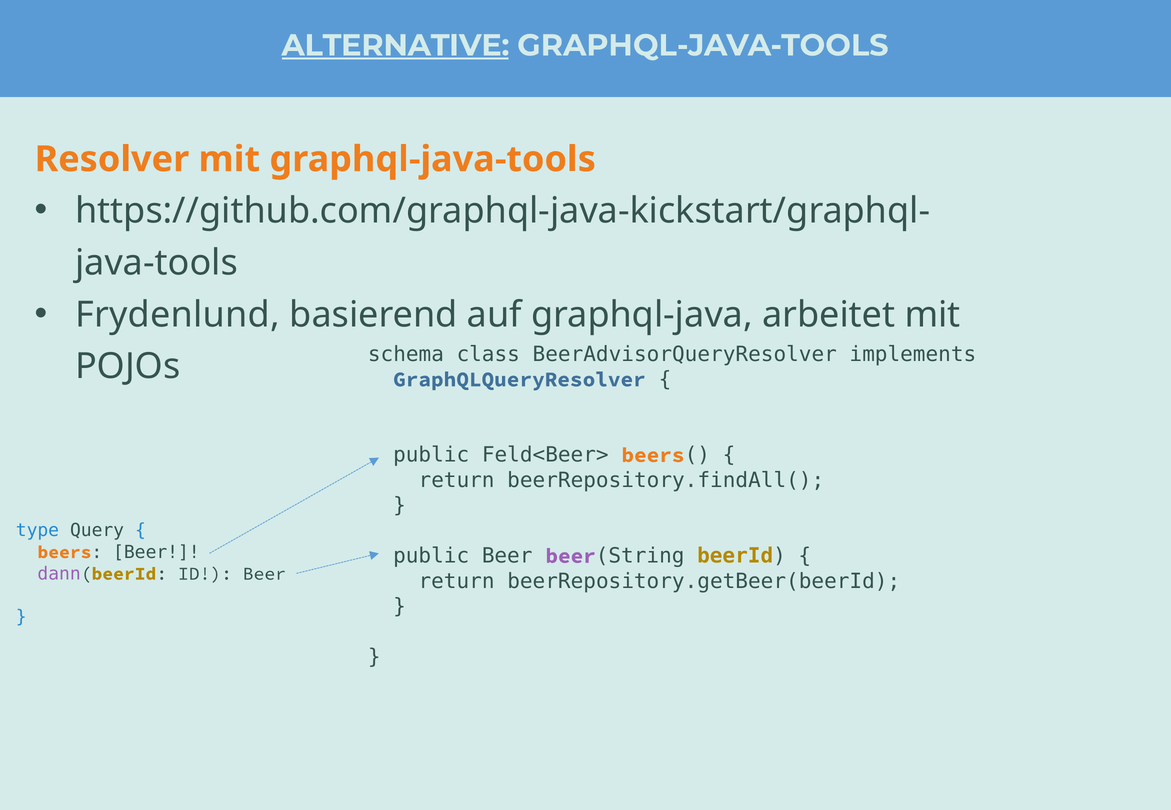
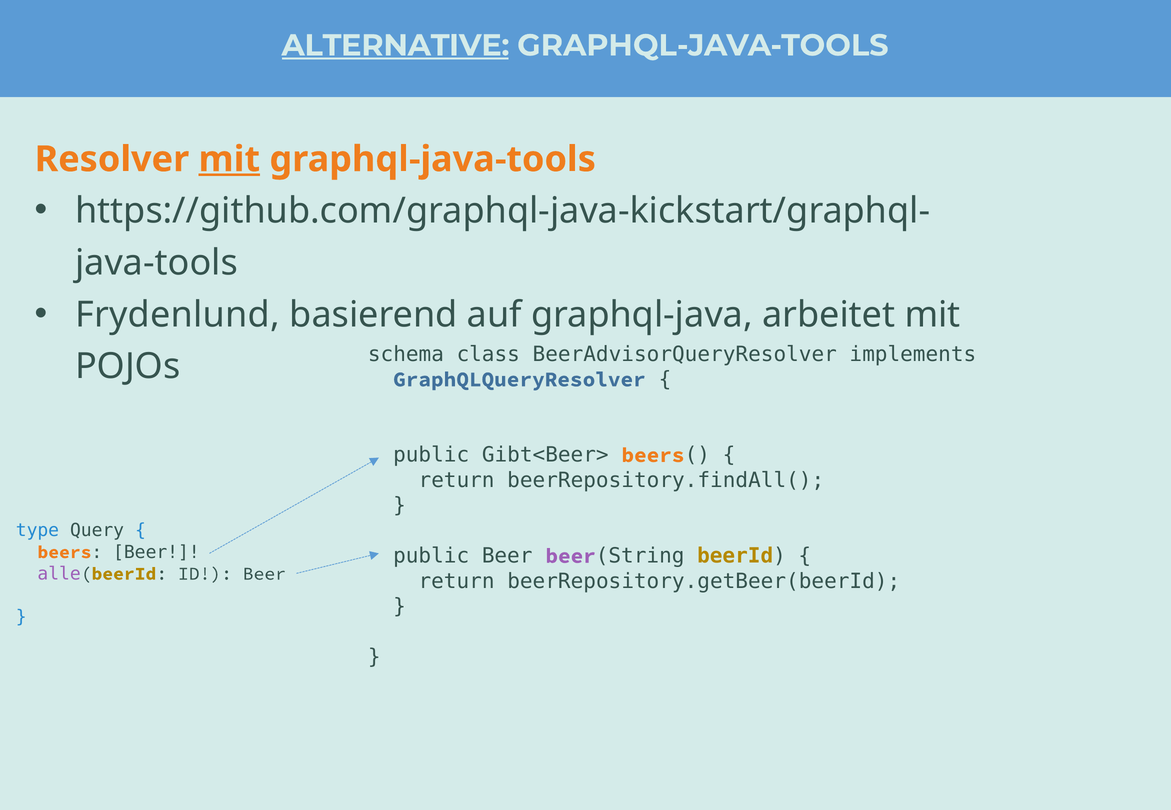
mit at (229, 159) underline: none -> present
Feld<Beer>: Feld<Beer> -> Gibt<Beer>
dann: dann -> alle
